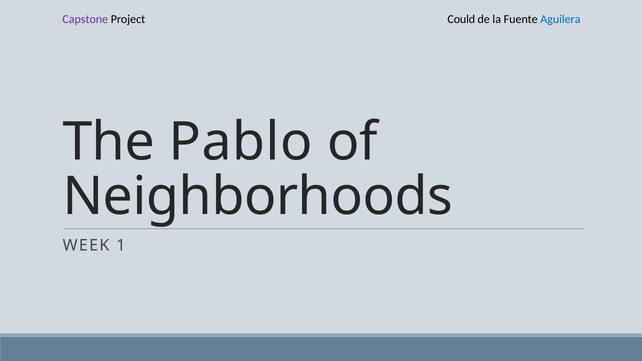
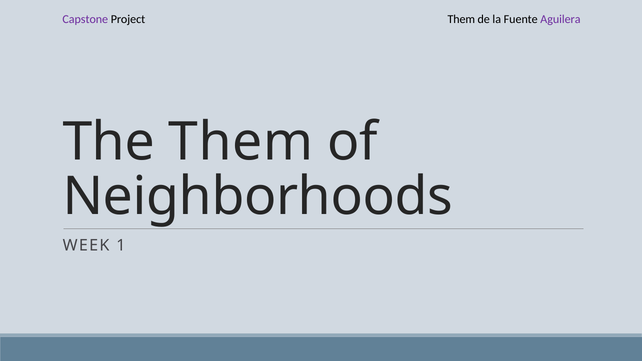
Project Could: Could -> Them
Aguilera colour: blue -> purple
The Pablo: Pablo -> Them
